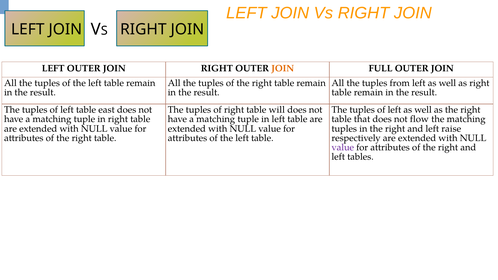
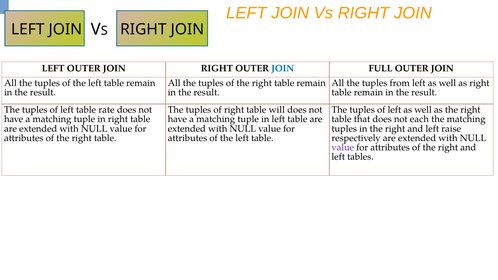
JOIN at (283, 69) colour: orange -> blue
east: east -> rate
flow: flow -> each
